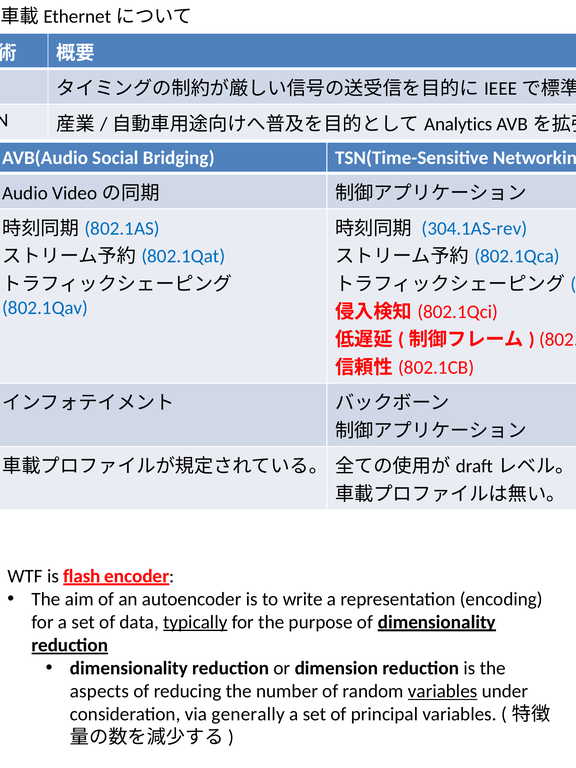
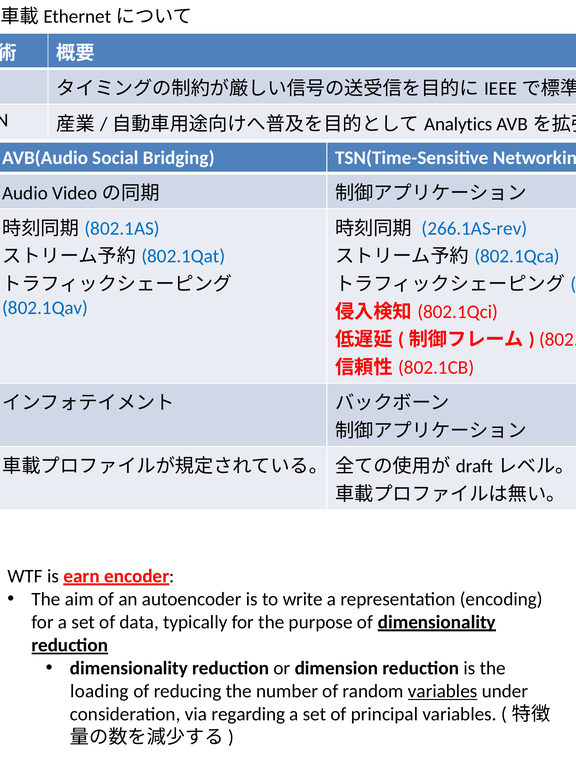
304.1AS-rev: 304.1AS-rev -> 266.1AS-rev
flash: flash -> earn
typically underline: present -> none
aspects: aspects -> loading
generally: generally -> regarding
